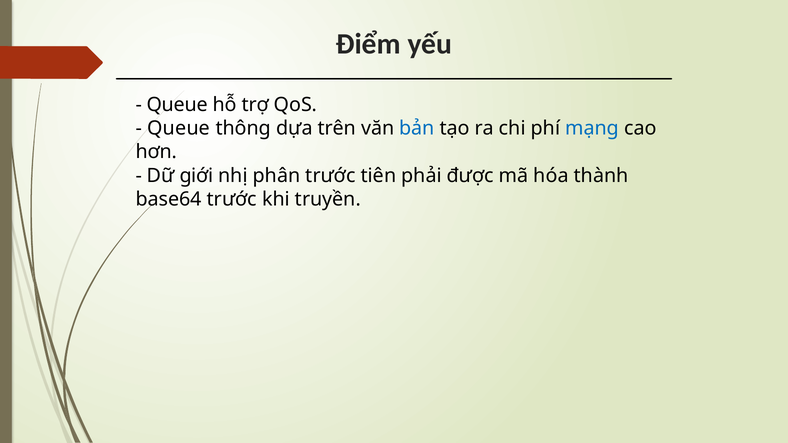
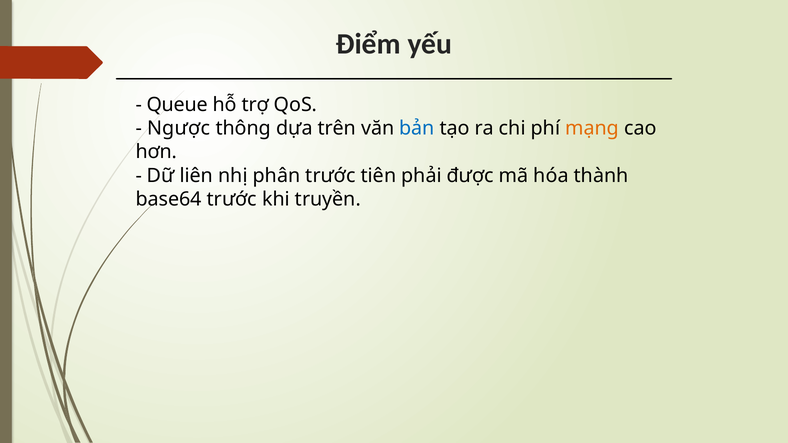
Queue at (179, 128): Queue -> Ngược
mạng colour: blue -> orange
giới: giới -> liên
